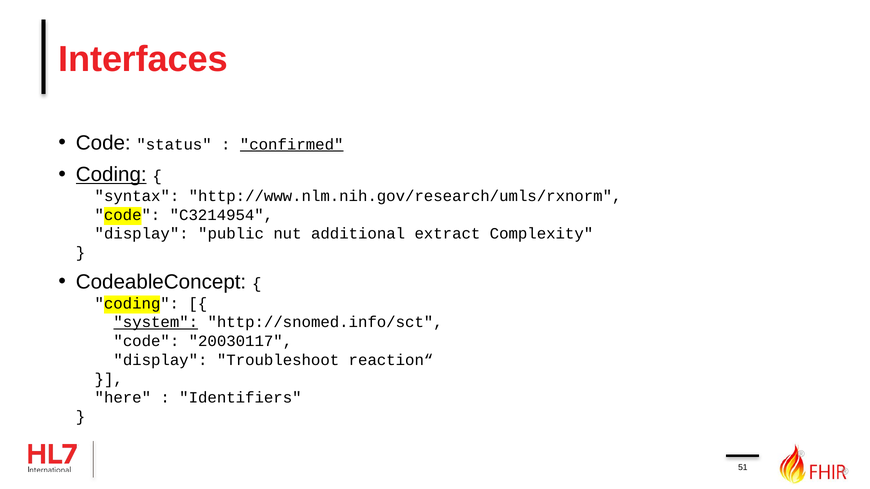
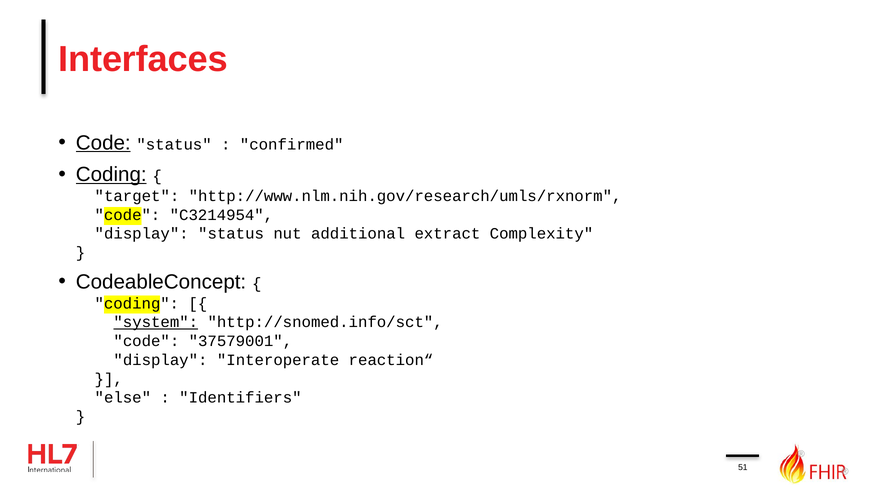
Code at (103, 143) underline: none -> present
confirmed underline: present -> none
syntax: syntax -> target
display public: public -> status
20030117: 20030117 -> 37579001
Troubleshoot: Troubleshoot -> Interoperate
here: here -> else
